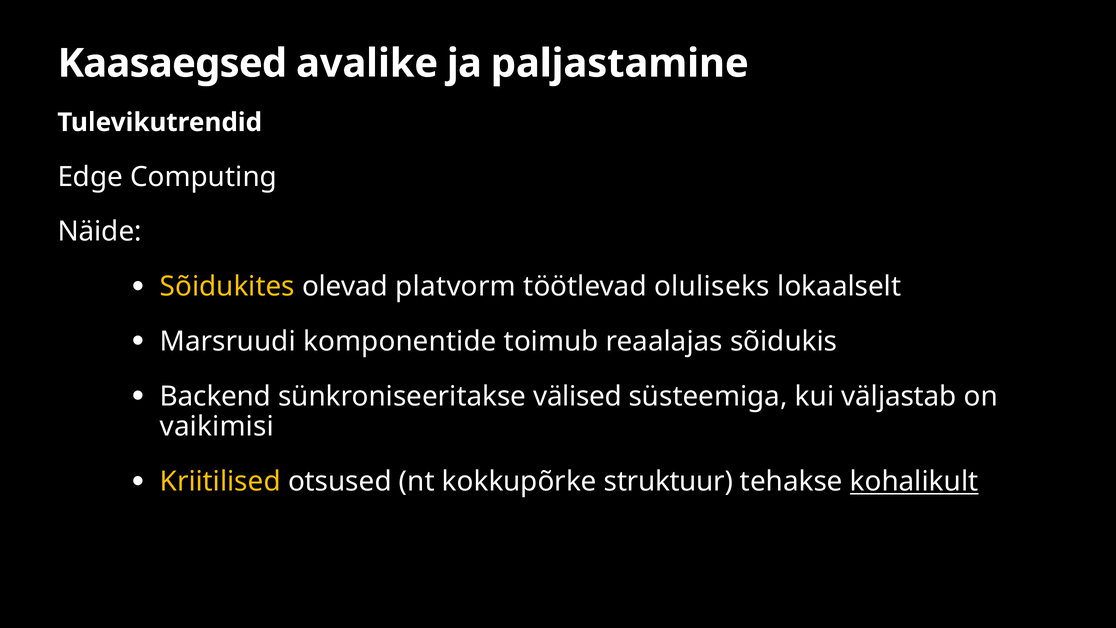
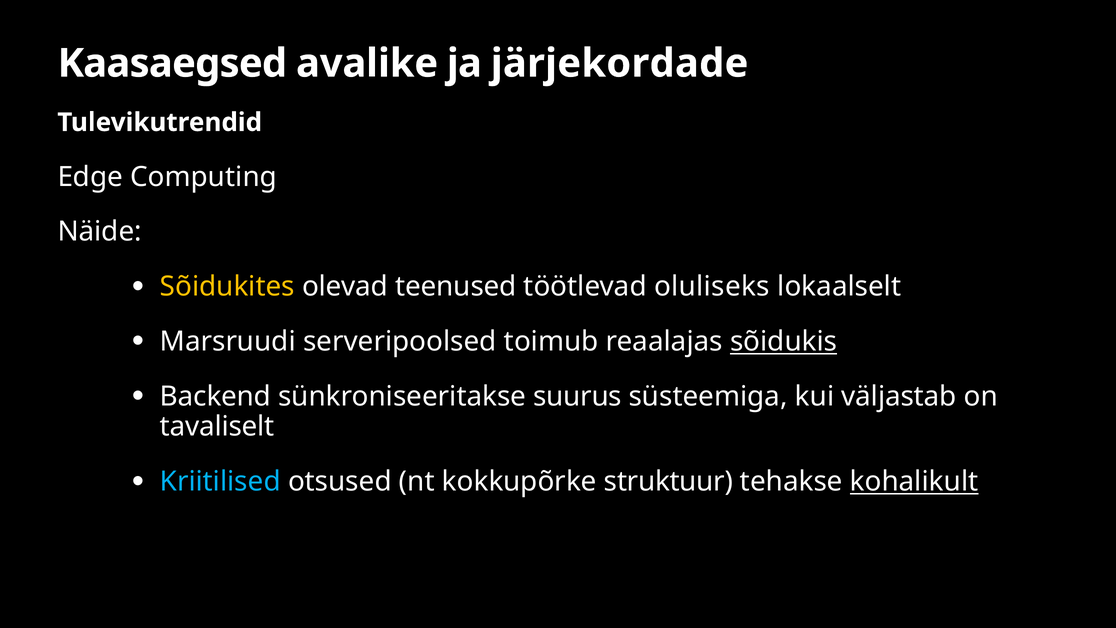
paljastamine: paljastamine -> järjekordade
platvorm: platvorm -> teenused
komponentide: komponentide -> serveripoolsed
sõidukis underline: none -> present
välised: välised -> suurus
vaikimisi: vaikimisi -> tavaliselt
Kriitilised colour: yellow -> light blue
